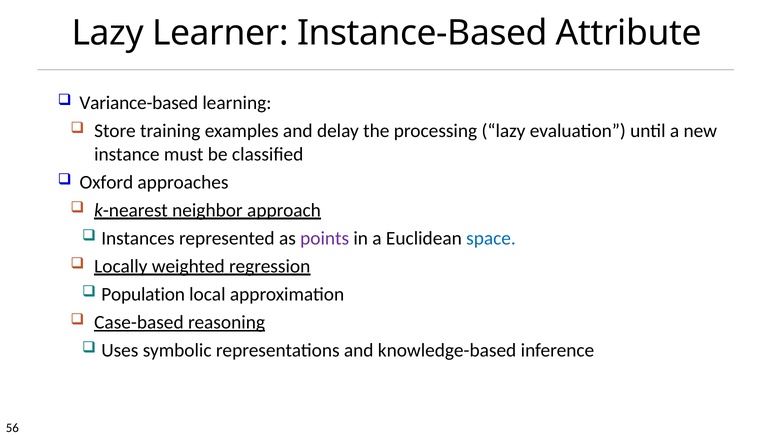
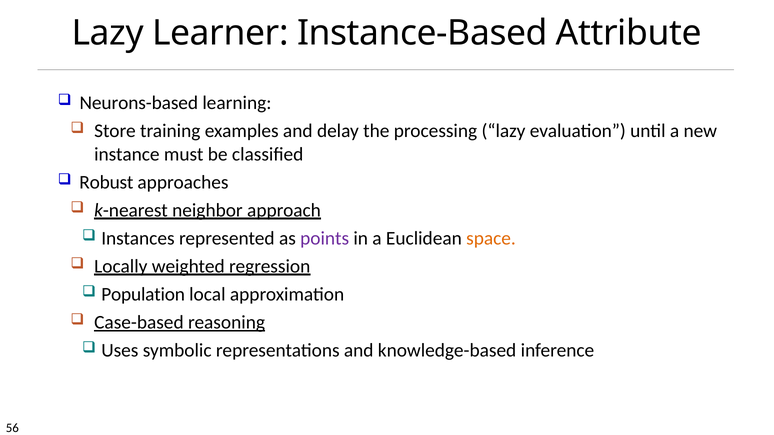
Variance-based: Variance-based -> Neurons-based
Oxford: Oxford -> Robust
space colour: blue -> orange
